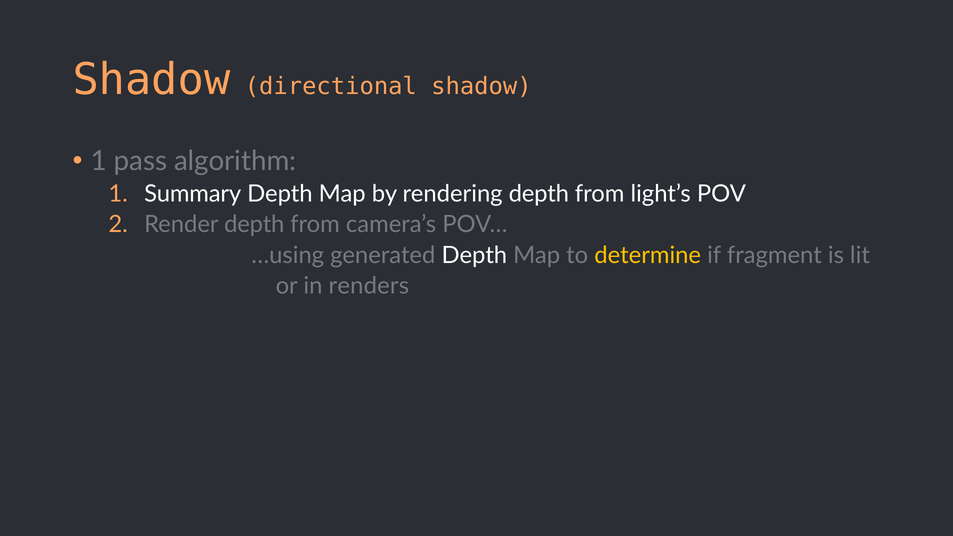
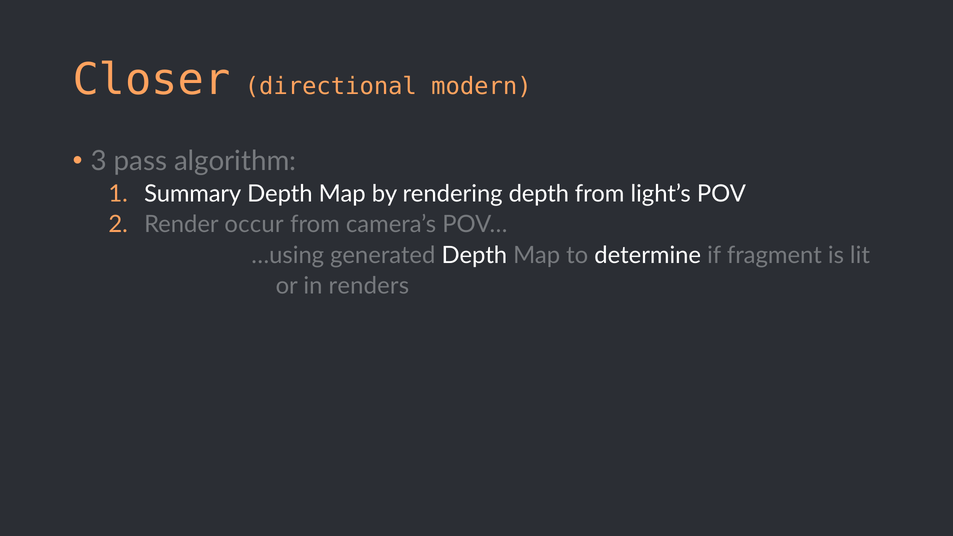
Shadow at (151, 80): Shadow -> Closer
directional shadow: shadow -> modern
1 at (99, 161): 1 -> 3
Render depth: depth -> occur
determine colour: yellow -> white
